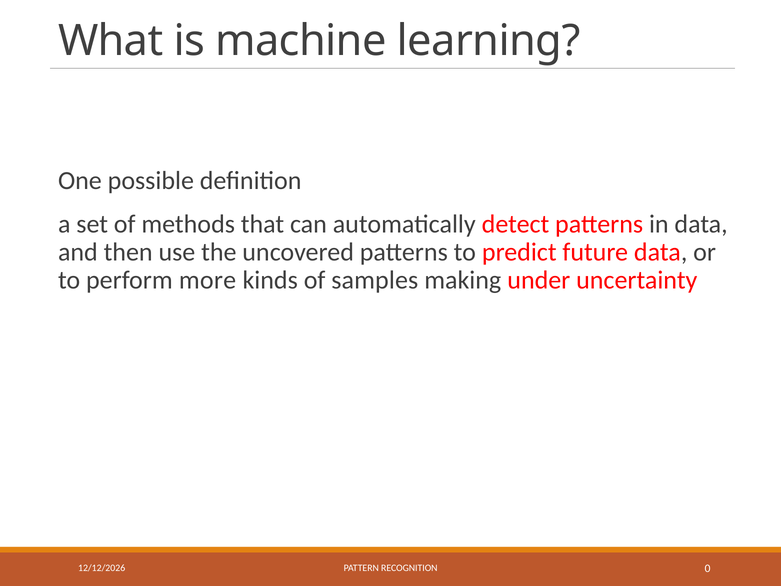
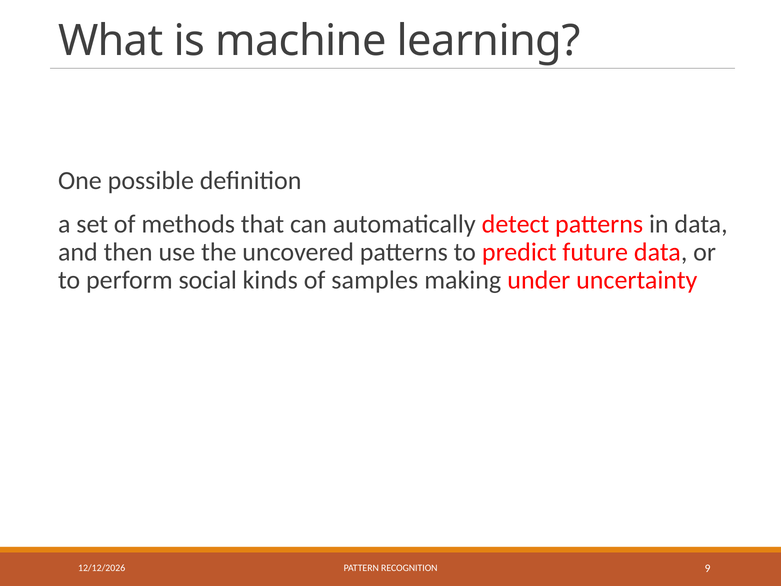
more: more -> social
0: 0 -> 9
